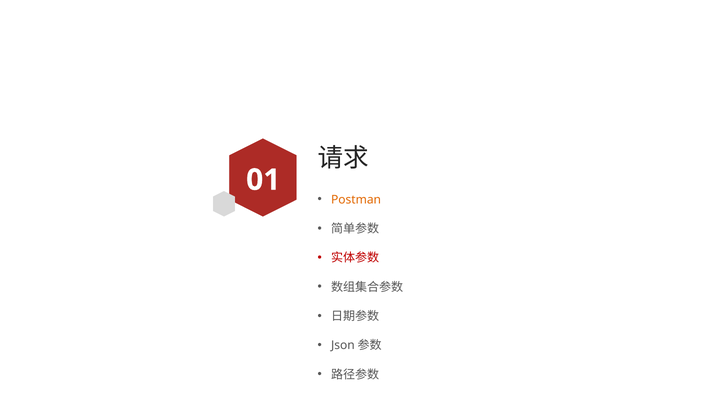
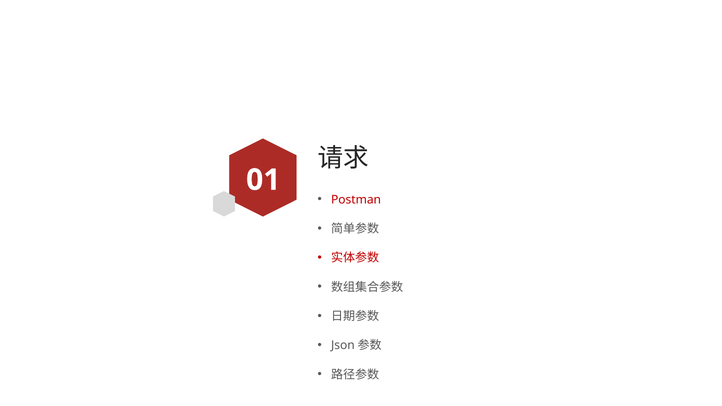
Postman colour: orange -> red
